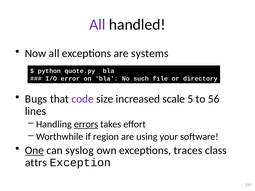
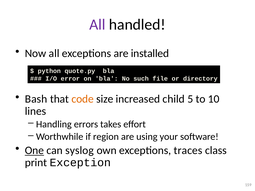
systems: systems -> installed
Bugs: Bugs -> Bash
code colour: purple -> orange
scale: scale -> child
56: 56 -> 10
errors underline: present -> none
attrs: attrs -> print
